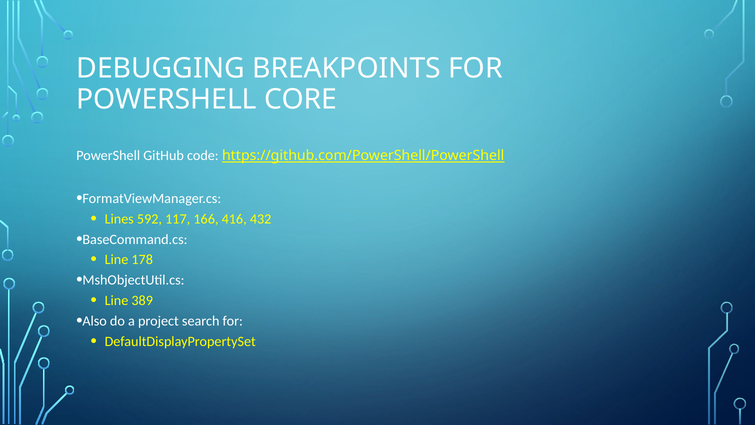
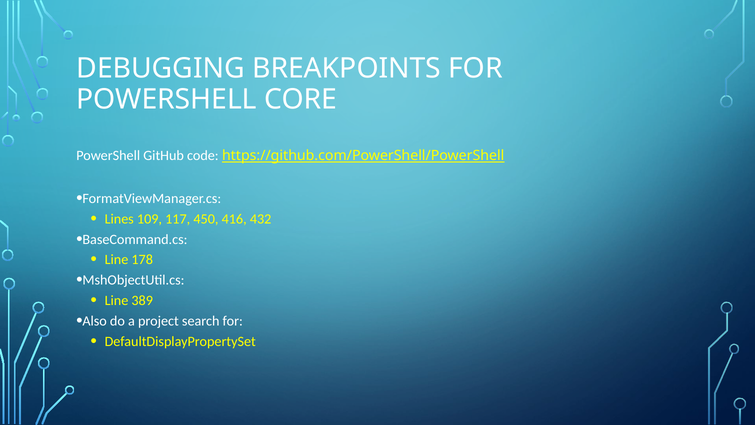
592: 592 -> 109
166: 166 -> 450
